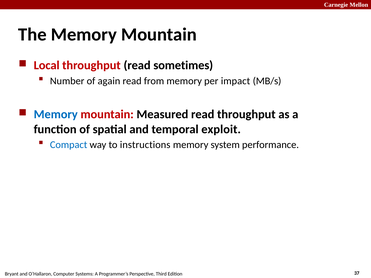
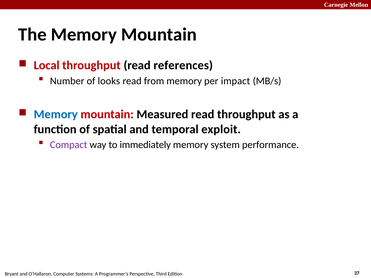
sometimes: sometimes -> references
again: again -> looks
Compact colour: blue -> purple
instructions: instructions -> immediately
